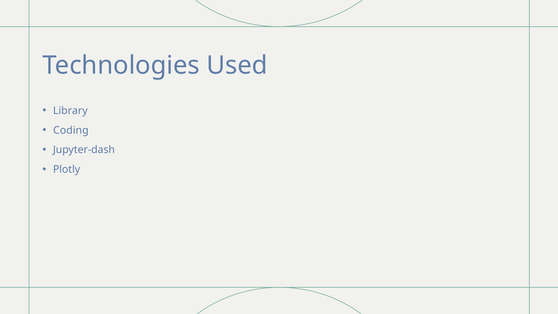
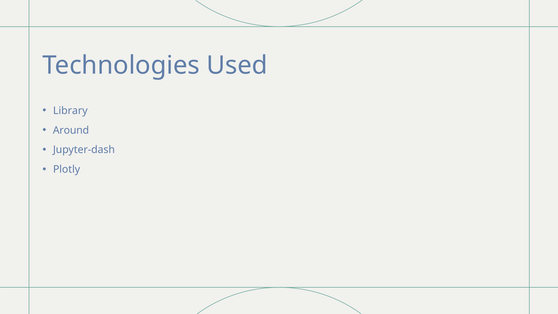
Coding: Coding -> Around
